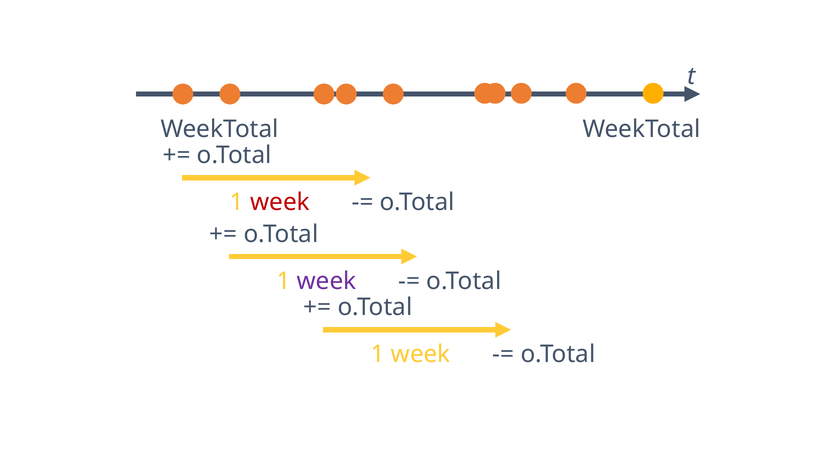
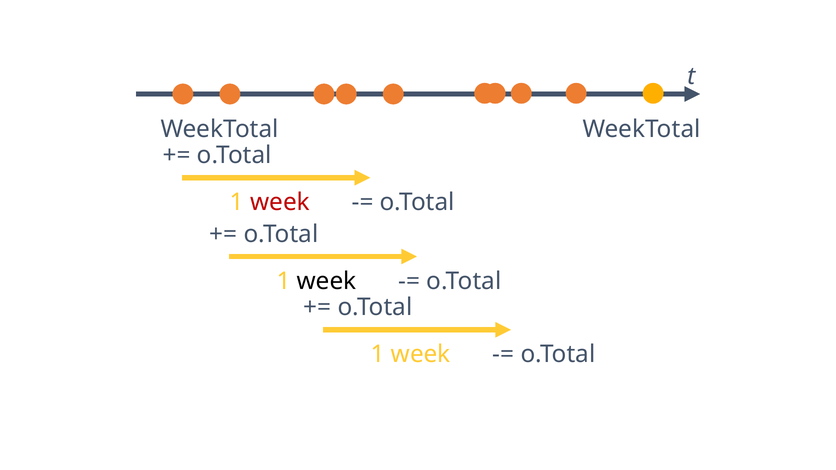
week at (327, 281) colour: purple -> black
